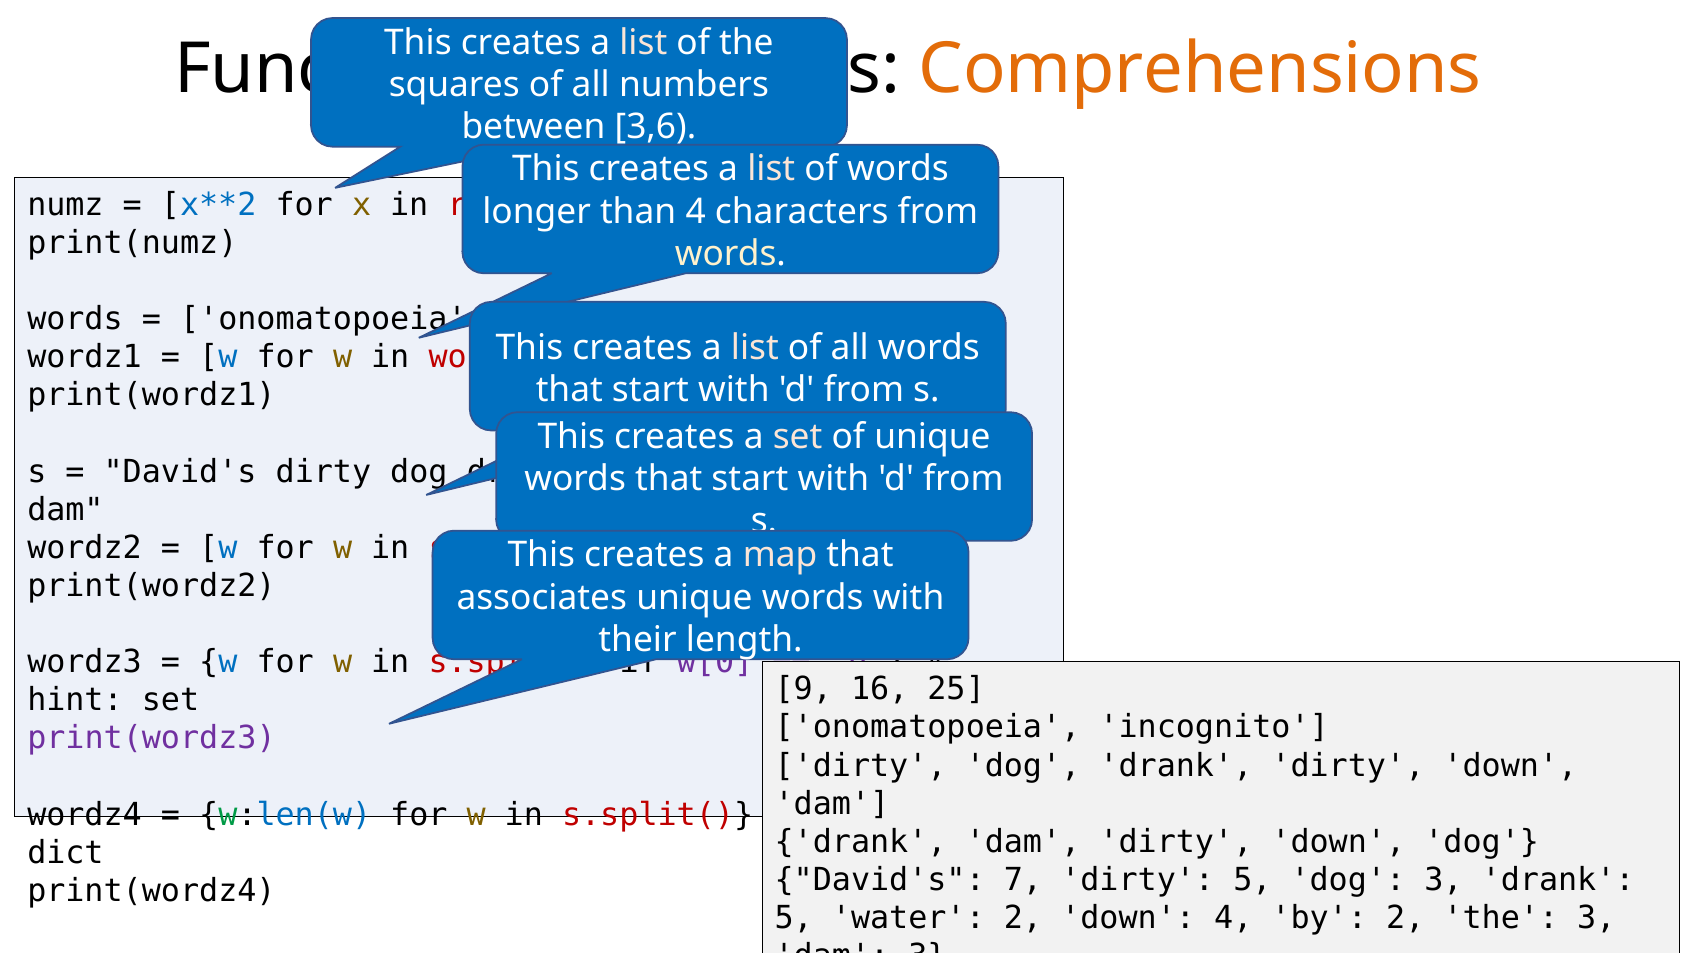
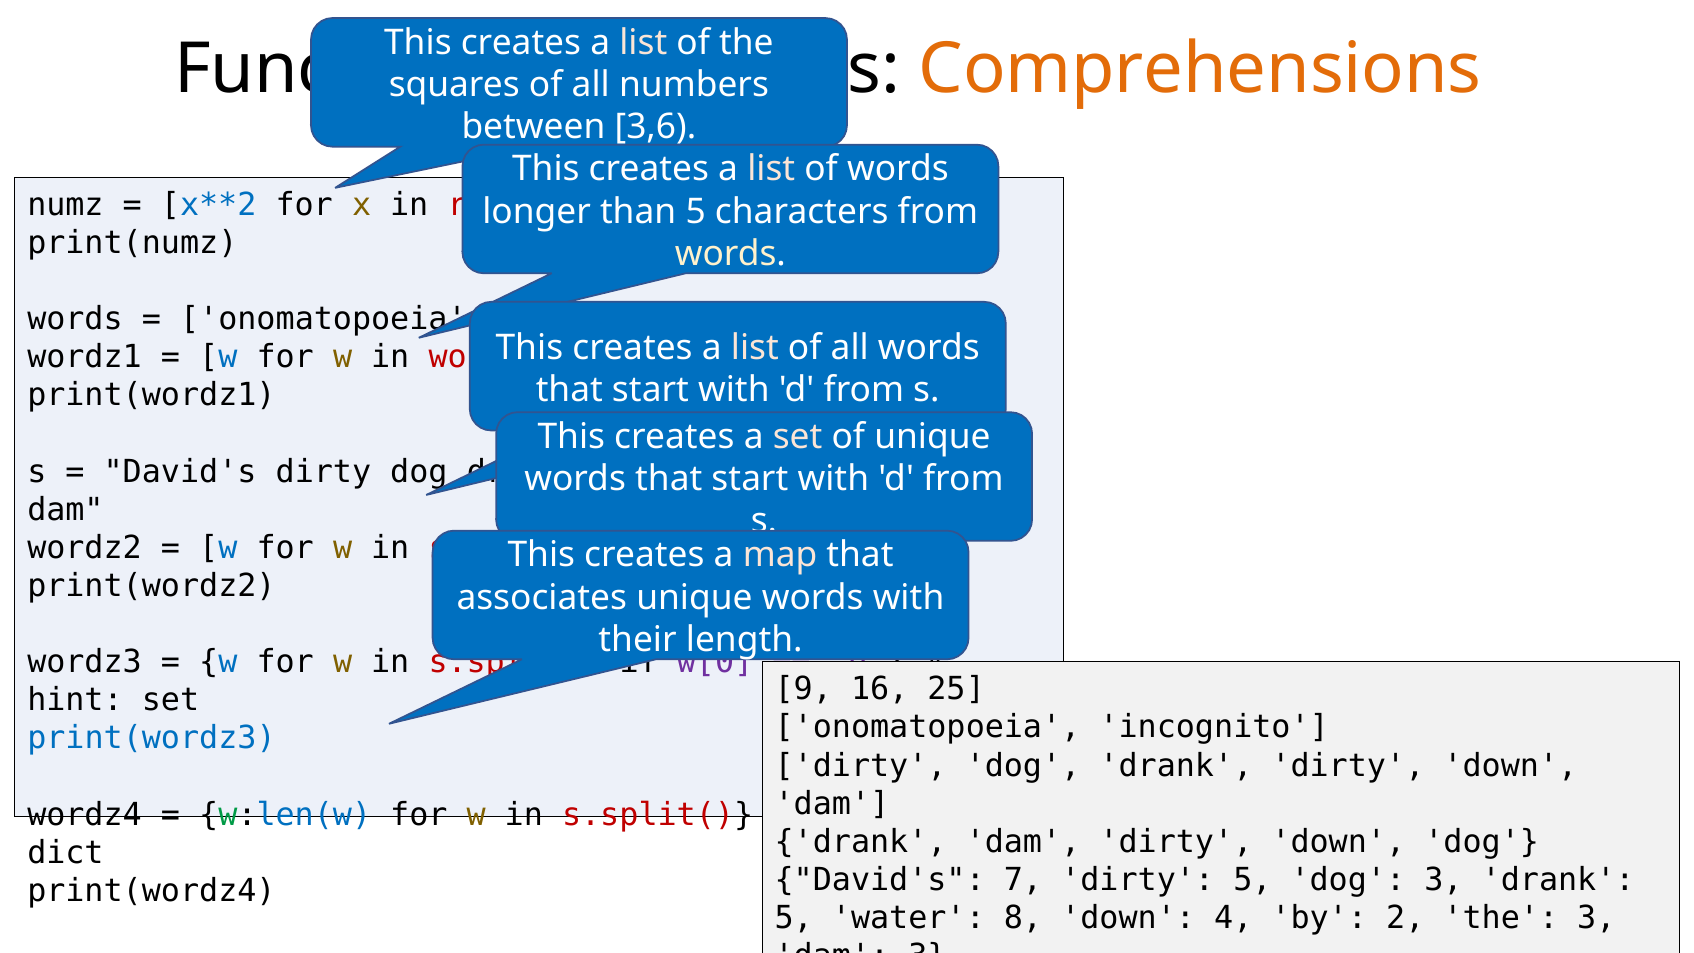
4 at (696, 211): 4 -> 5
print(wordz3 colour: purple -> blue
water 2: 2 -> 8
